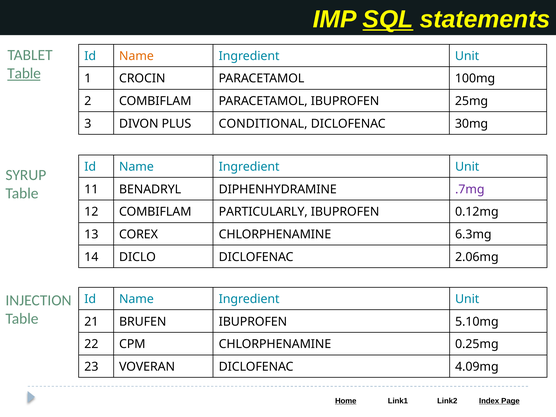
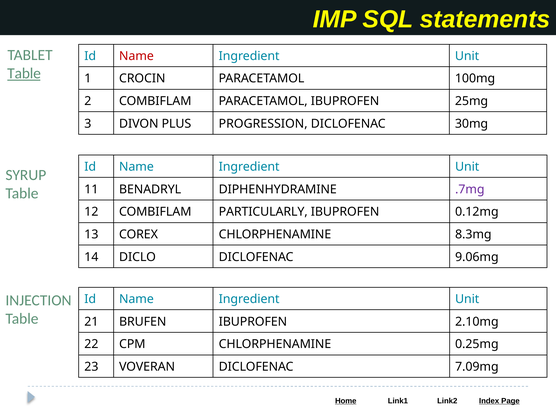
SQL underline: present -> none
Name at (136, 56) colour: orange -> red
CONDITIONAL: CONDITIONAL -> PROGRESSION
6.3mg: 6.3mg -> 8.3mg
2.06mg: 2.06mg -> 9.06mg
5.10mg: 5.10mg -> 2.10mg
4.09mg: 4.09mg -> 7.09mg
